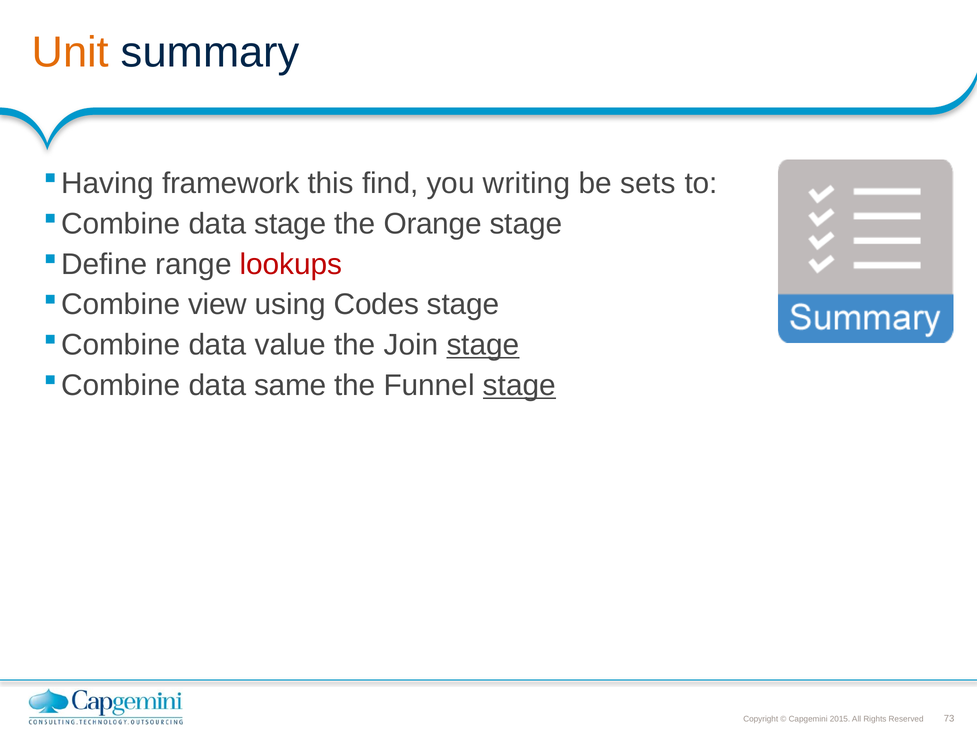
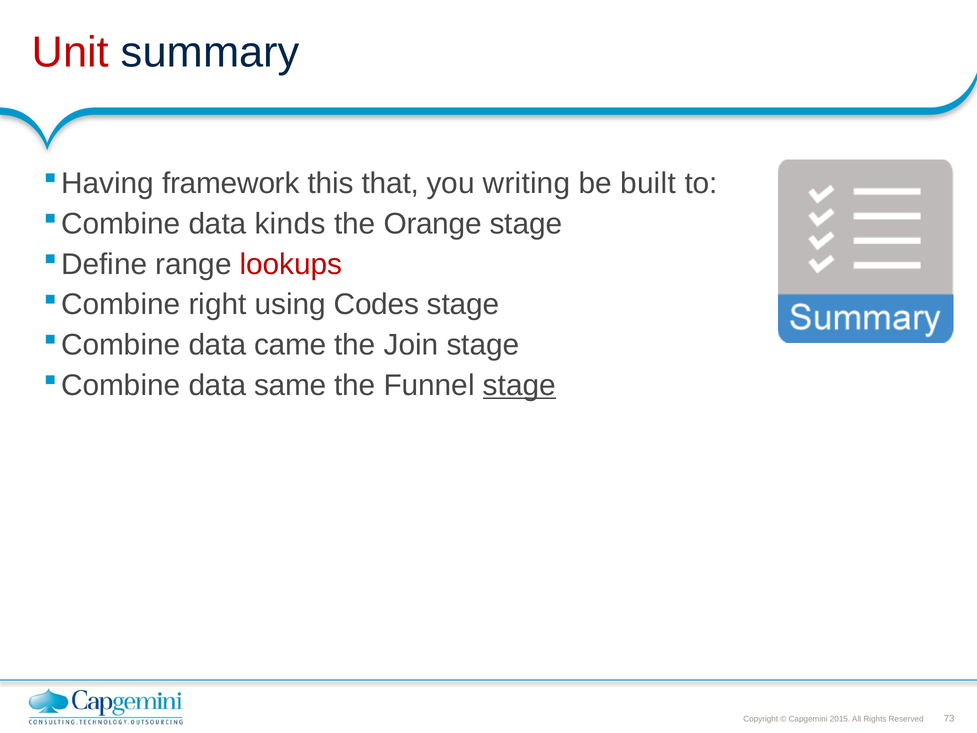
Unit colour: orange -> red
find: find -> that
sets: sets -> built
data stage: stage -> kinds
view: view -> right
value: value -> came
stage at (483, 345) underline: present -> none
